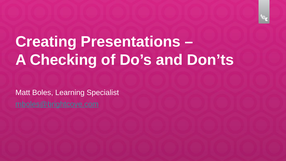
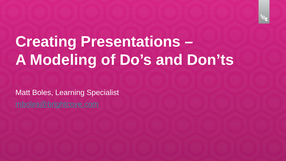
Checking: Checking -> Modeling
